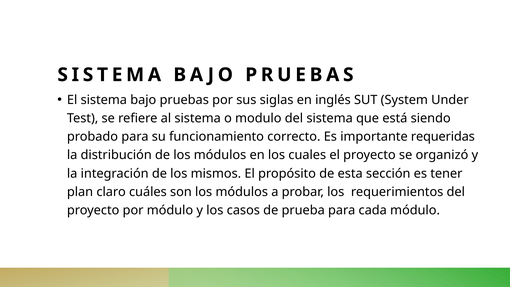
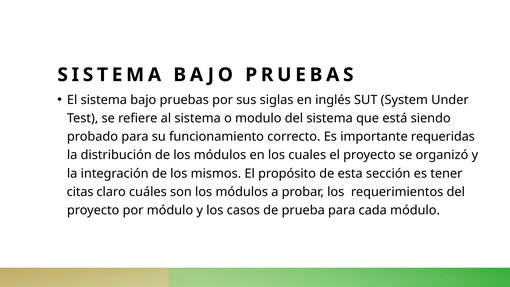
plan: plan -> citas
